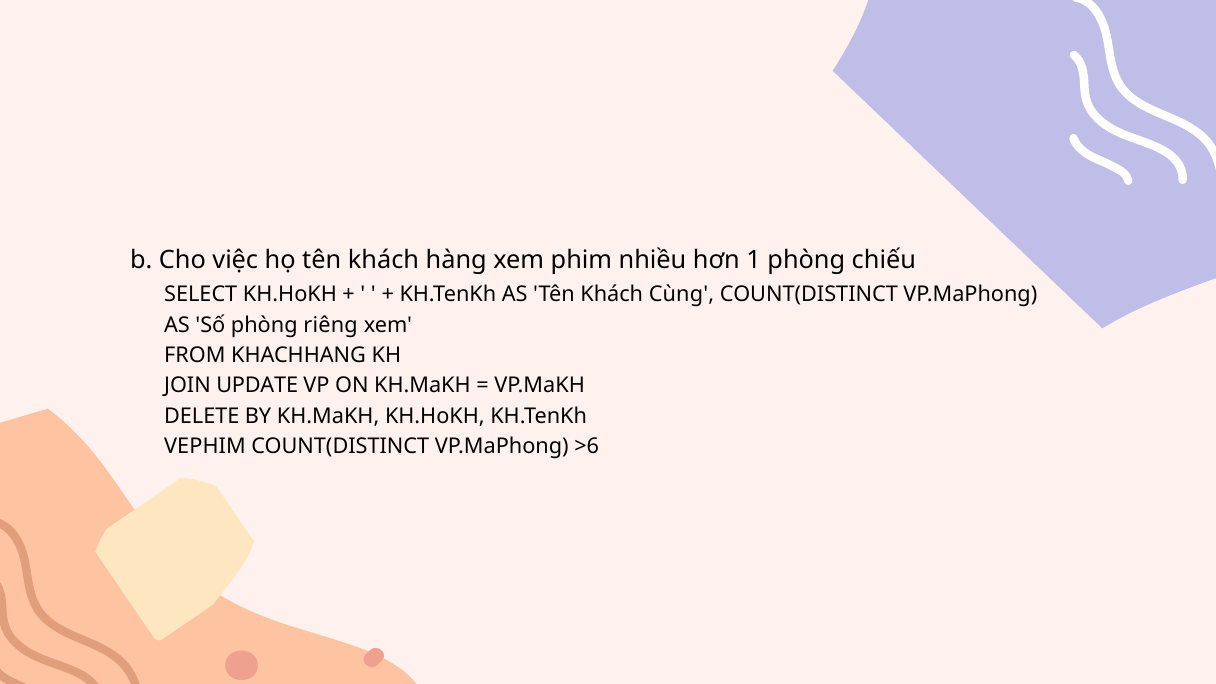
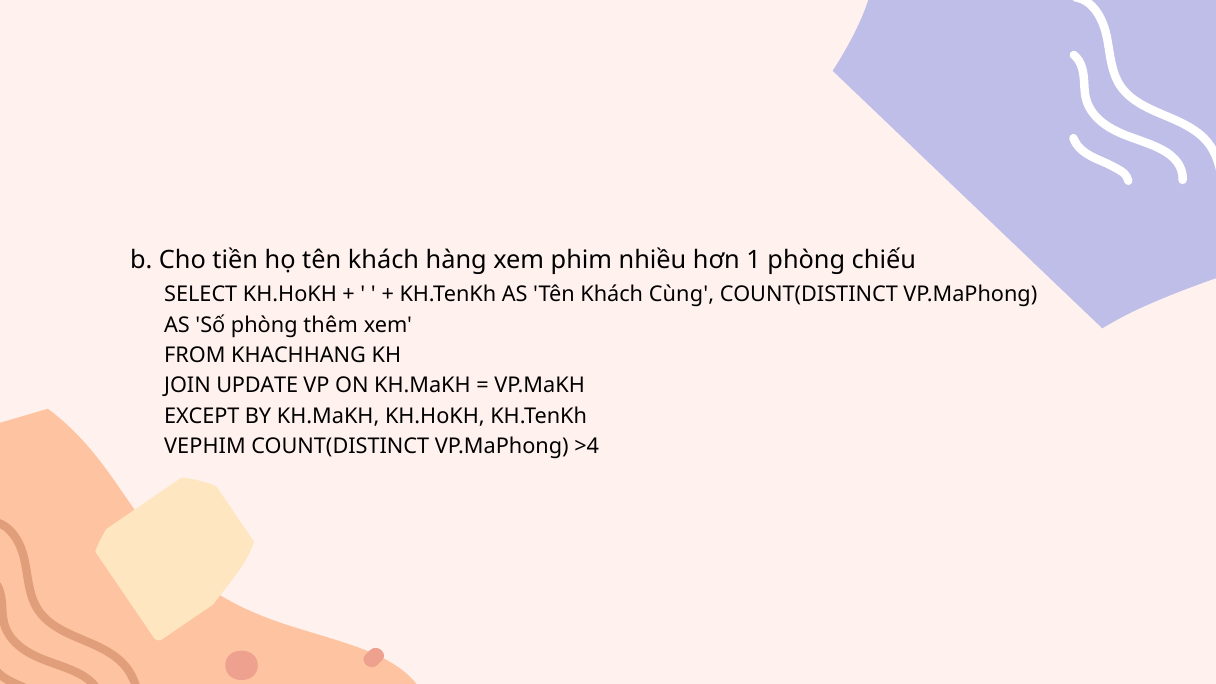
việc: việc -> tiền
riêng: riêng -> thêm
DELETE: DELETE -> EXCEPT
>6: >6 -> >4
